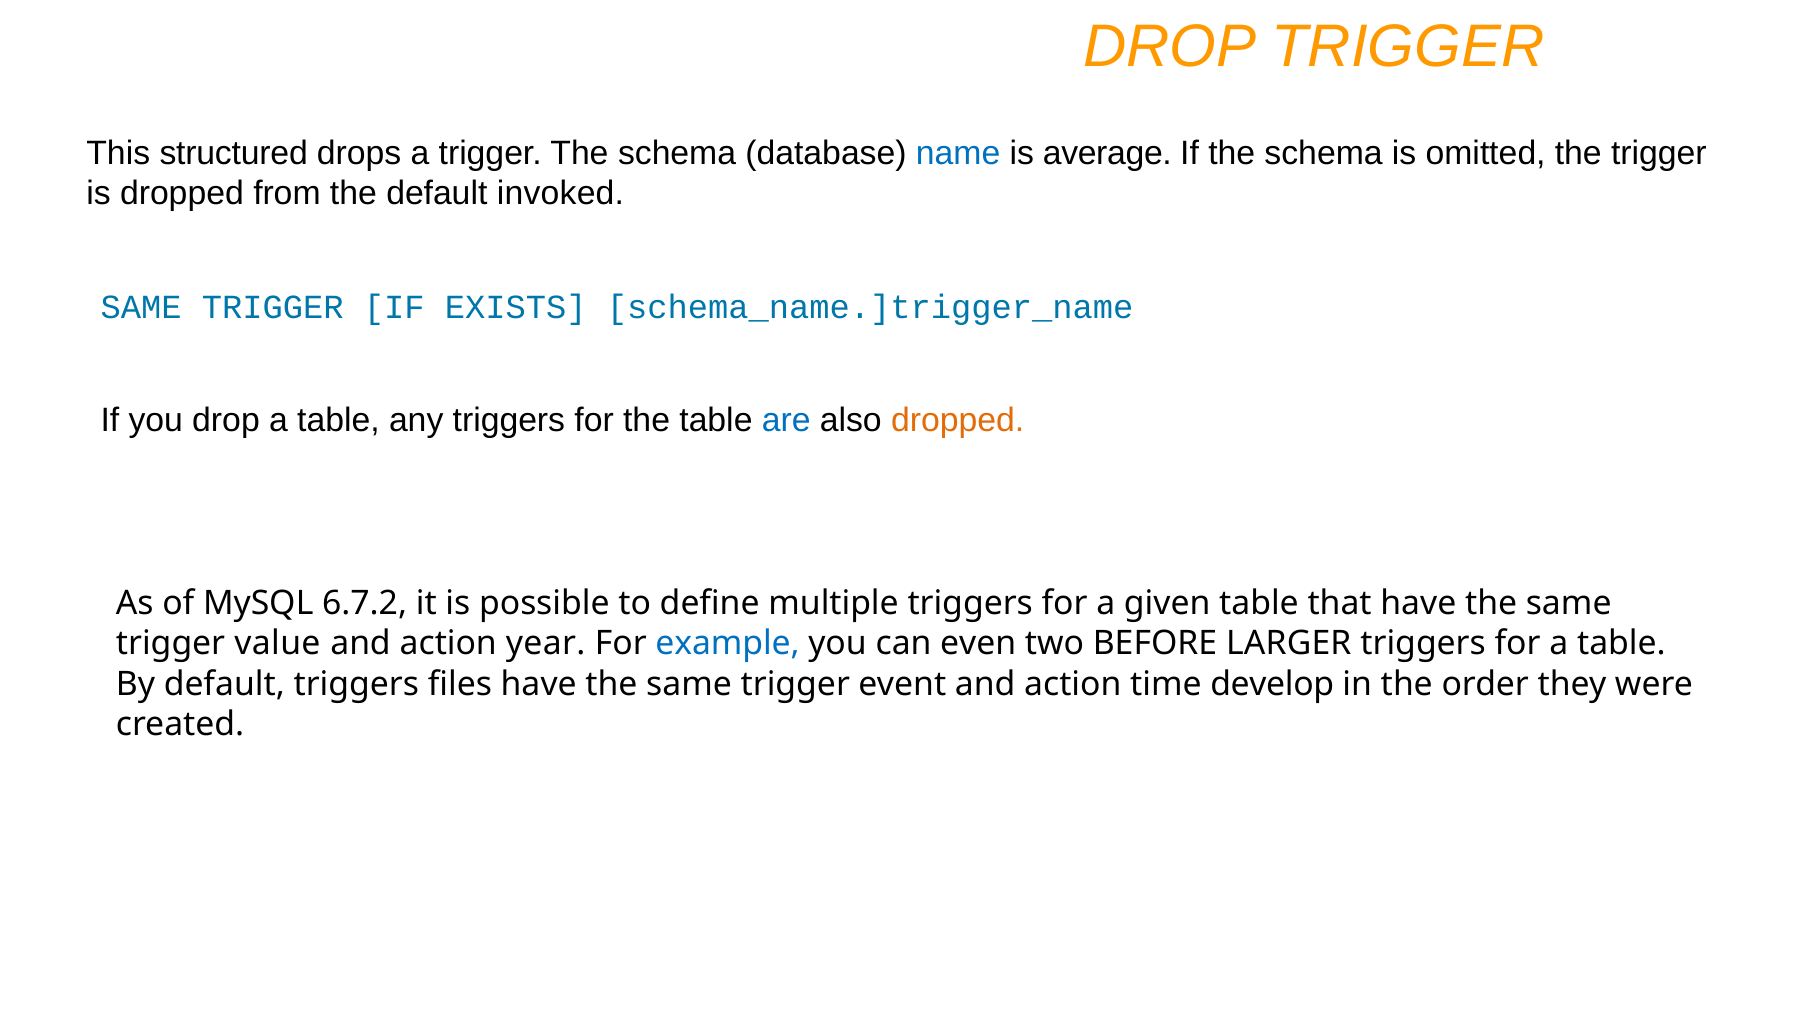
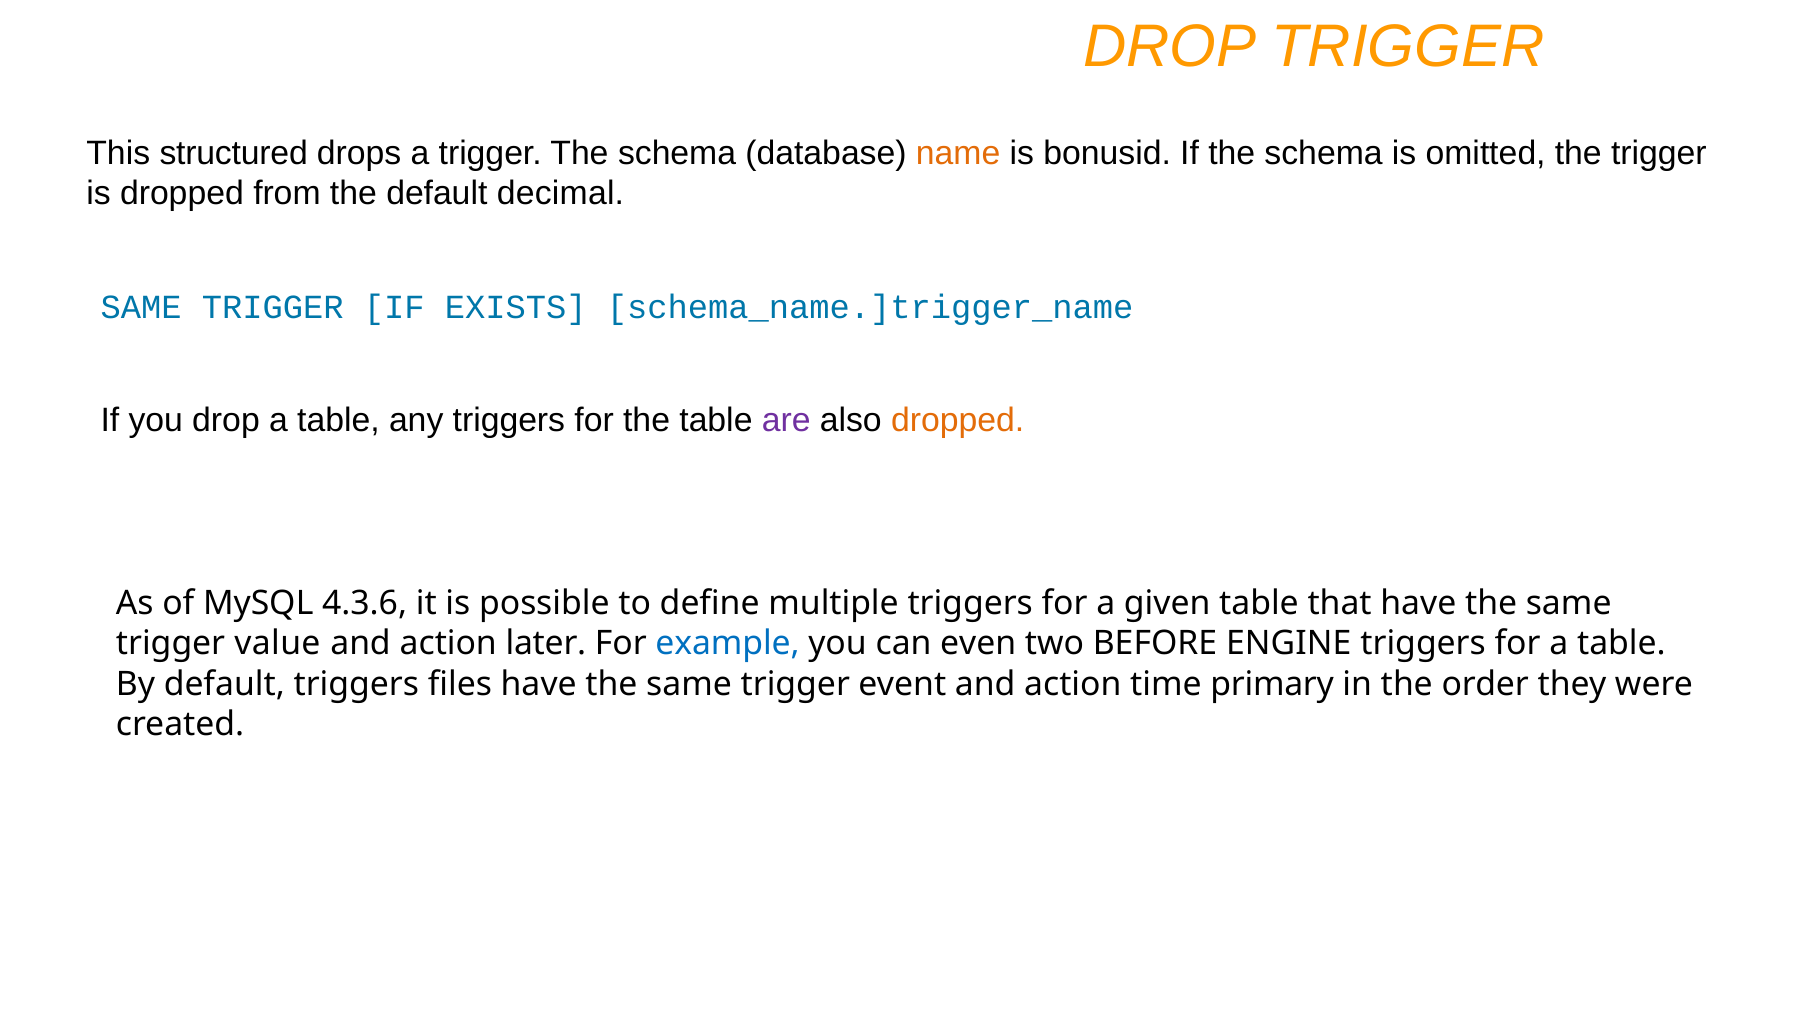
name colour: blue -> orange
average: average -> bonusid
invoked: invoked -> decimal
are colour: blue -> purple
6.7.2: 6.7.2 -> 4.3.6
year: year -> later
LARGER: LARGER -> ENGINE
develop: develop -> primary
